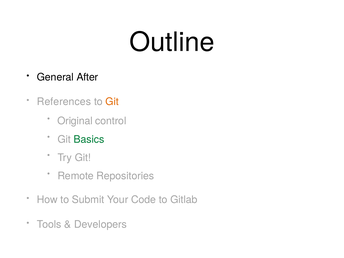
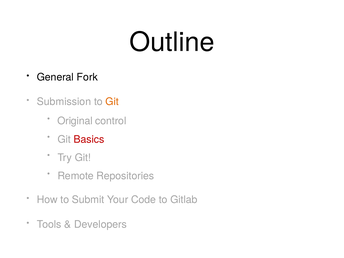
After: After -> Fork
References: References -> Submission
Basics colour: green -> red
